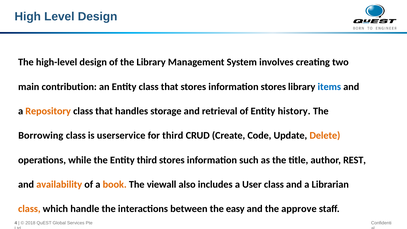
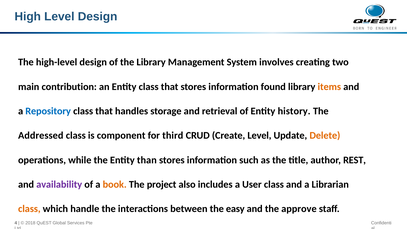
information stores: stores -> found
items colour: blue -> orange
Repository colour: orange -> blue
Borrowing: Borrowing -> Addressed
userservice: userservice -> component
Create Code: Code -> Level
Entity third: third -> than
availability colour: orange -> purple
viewall: viewall -> project
